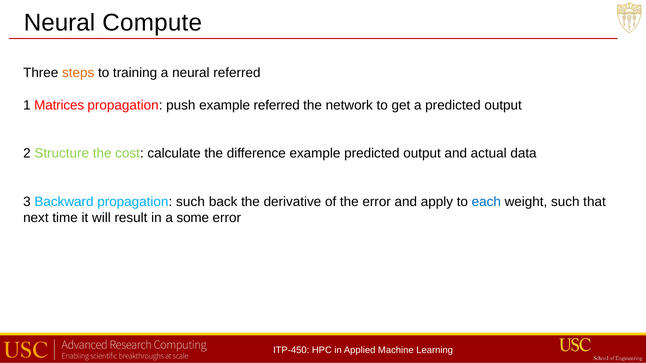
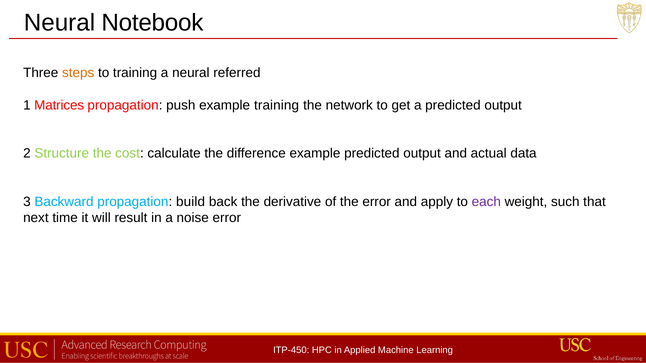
Compute: Compute -> Notebook
example referred: referred -> training
propagation such: such -> build
each colour: blue -> purple
some: some -> noise
